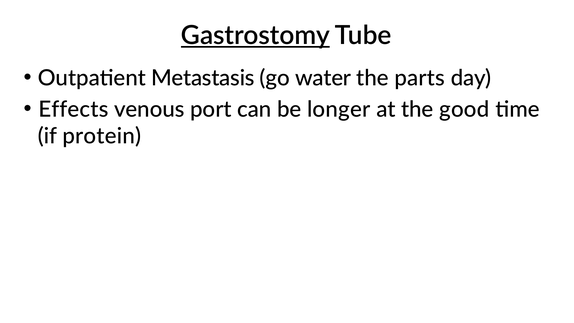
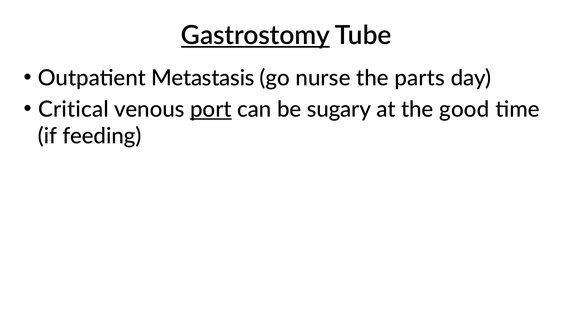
water: water -> nurse
Effects: Effects -> Critical
port underline: none -> present
longer: longer -> sugary
protein: protein -> feeding
